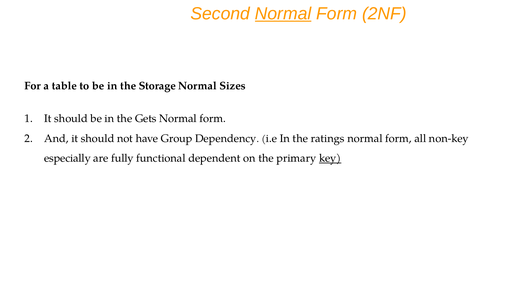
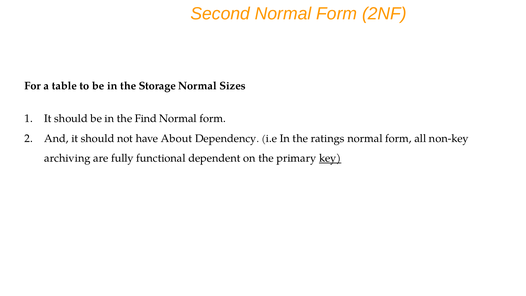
Normal at (283, 14) underline: present -> none
Gets: Gets -> Find
Group: Group -> About
especially: especially -> archiving
